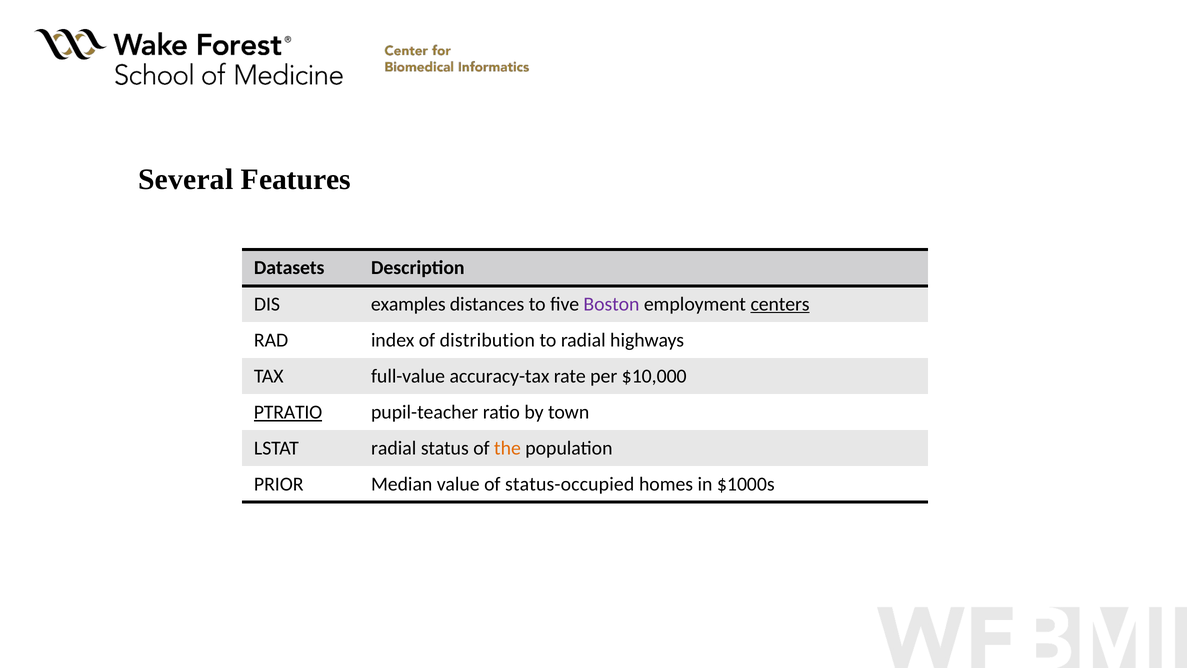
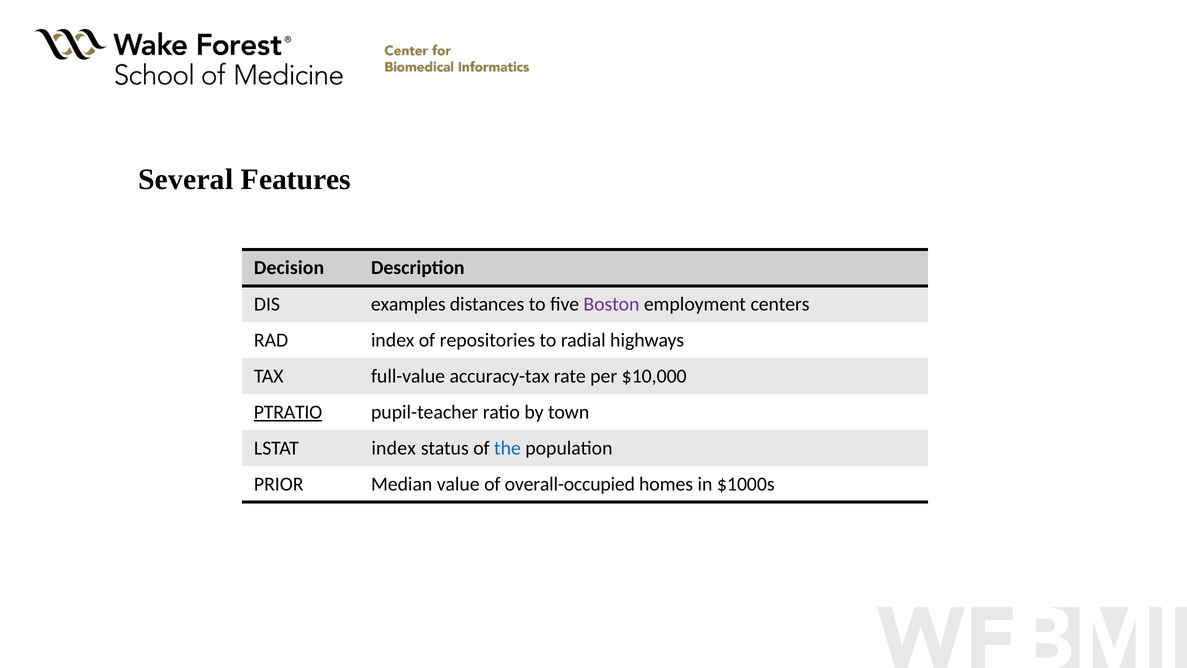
Datasets: Datasets -> Decision
centers underline: present -> none
distribution: distribution -> repositories
LSTAT radial: radial -> index
the colour: orange -> blue
status-occupied: status-occupied -> overall-occupied
